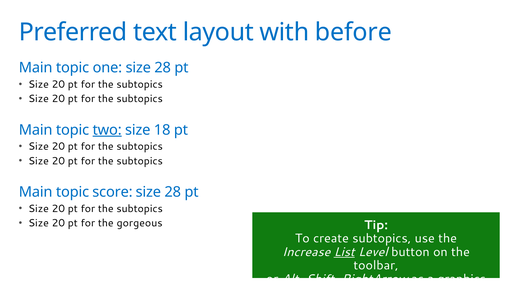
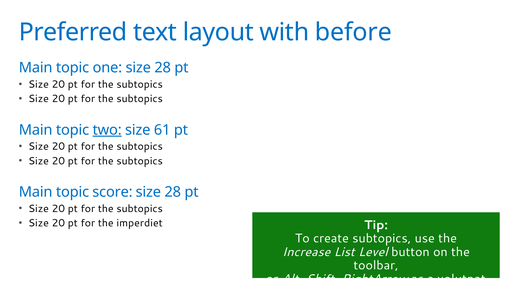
18: 18 -> 61
gorgeous: gorgeous -> imperdiet
List underline: present -> none
graphics: graphics -> volutpat
